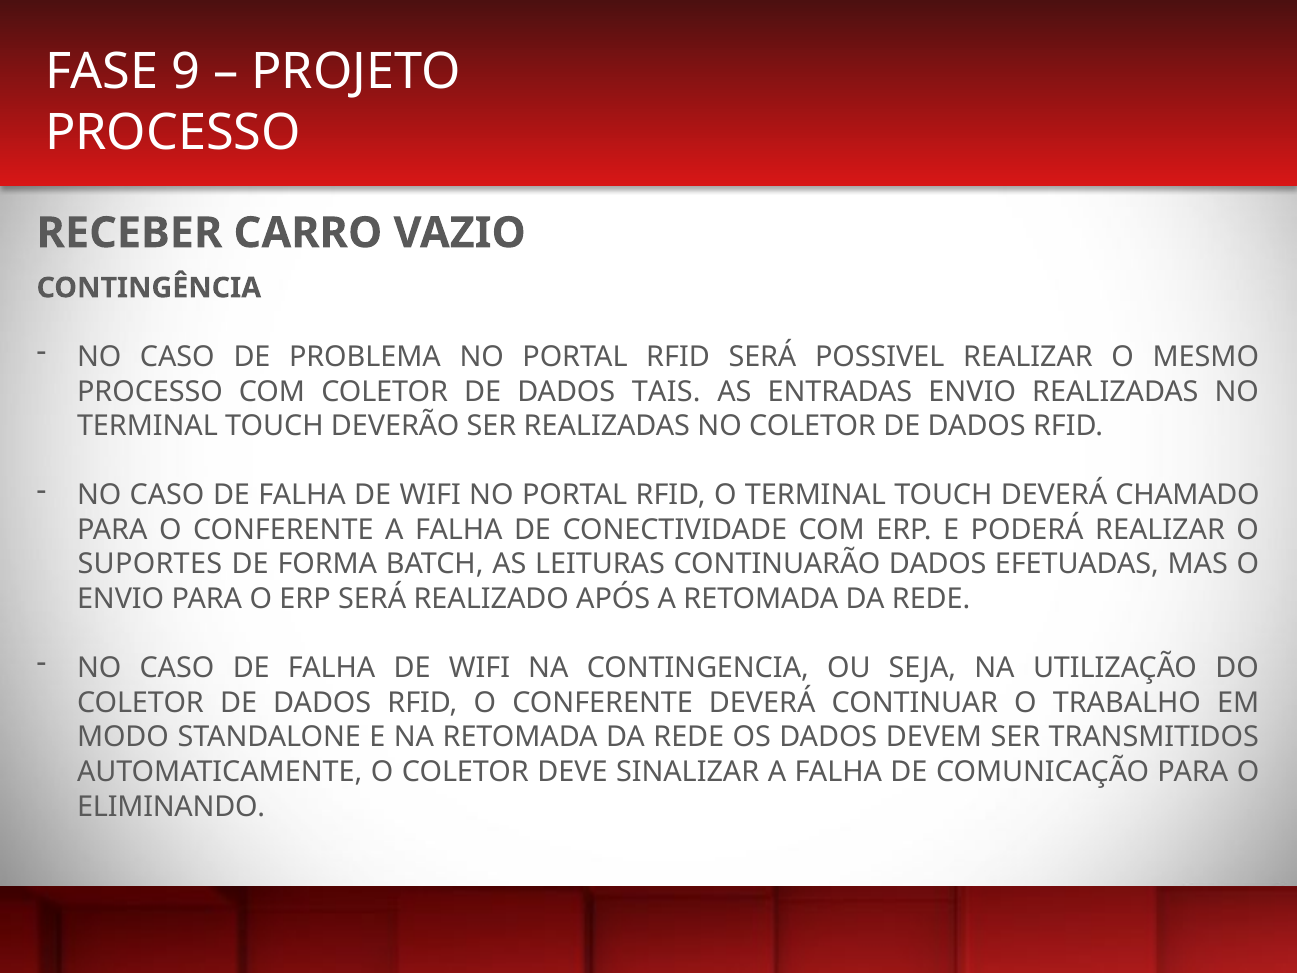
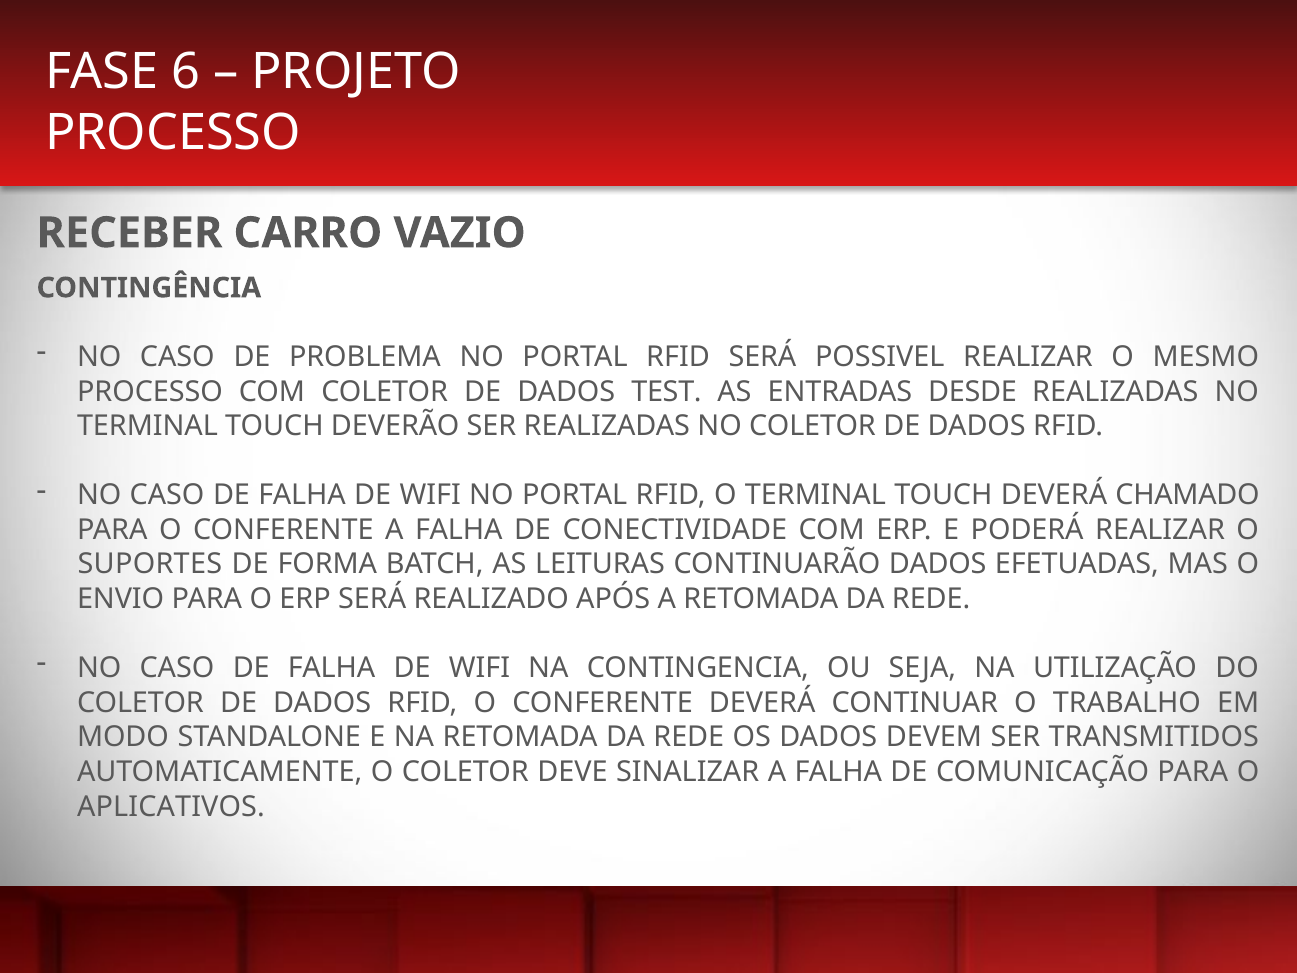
9: 9 -> 6
TAIS: TAIS -> TEST
ENTRADAS ENVIO: ENVIO -> DESDE
ELIMINANDO: ELIMINANDO -> APLICATIVOS
